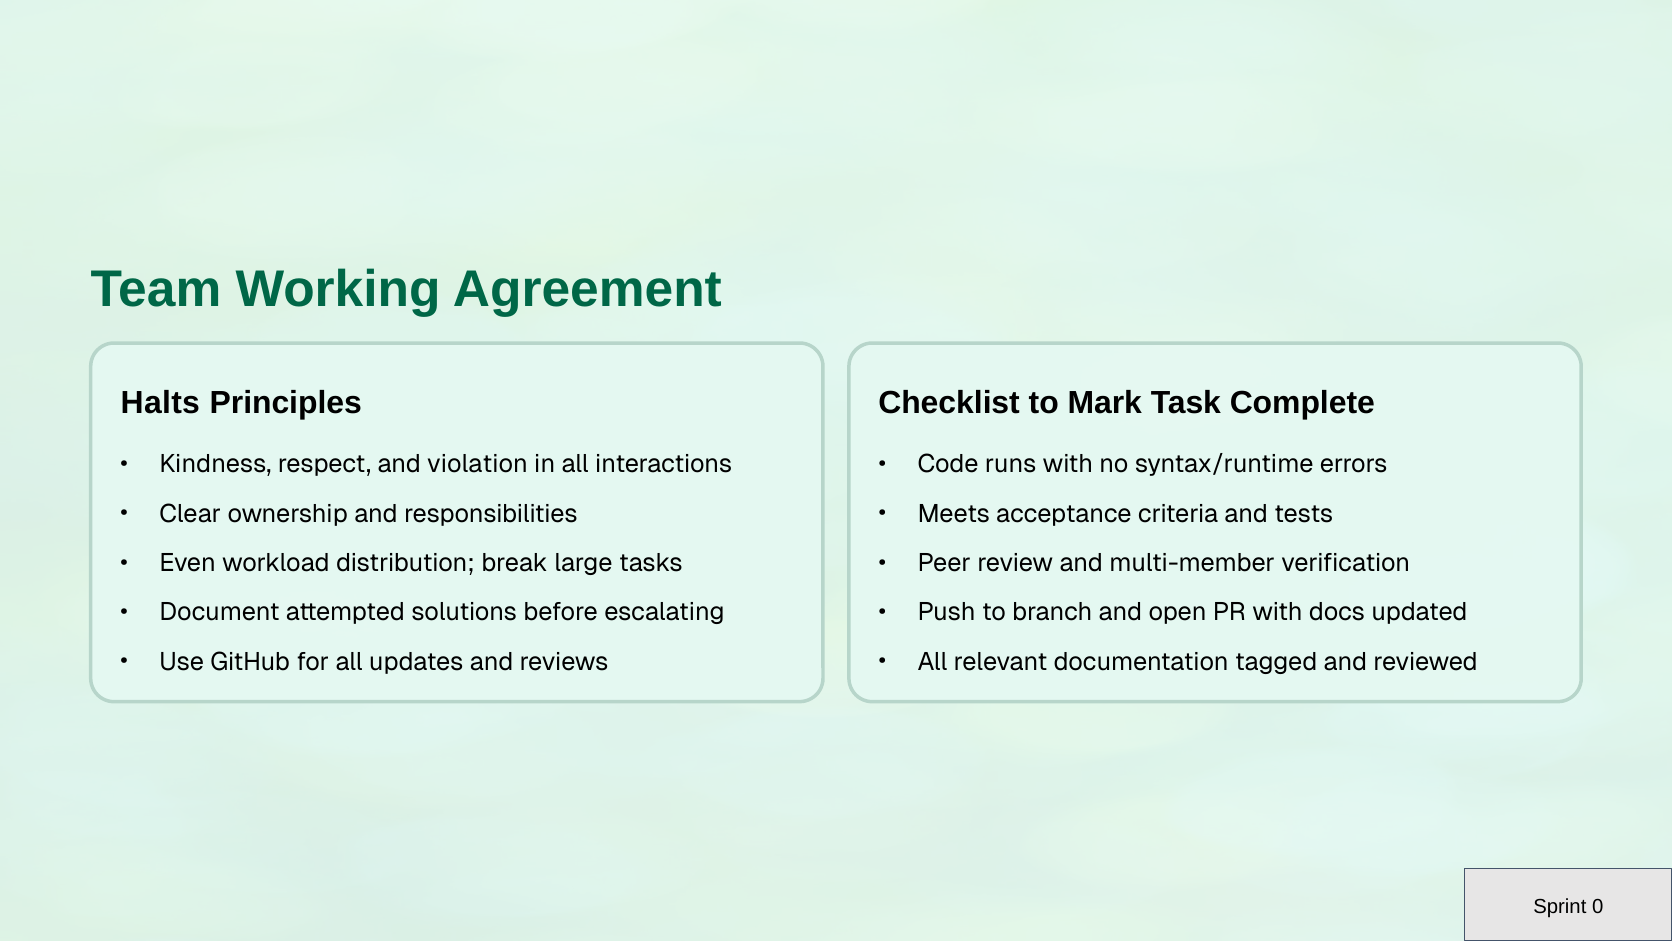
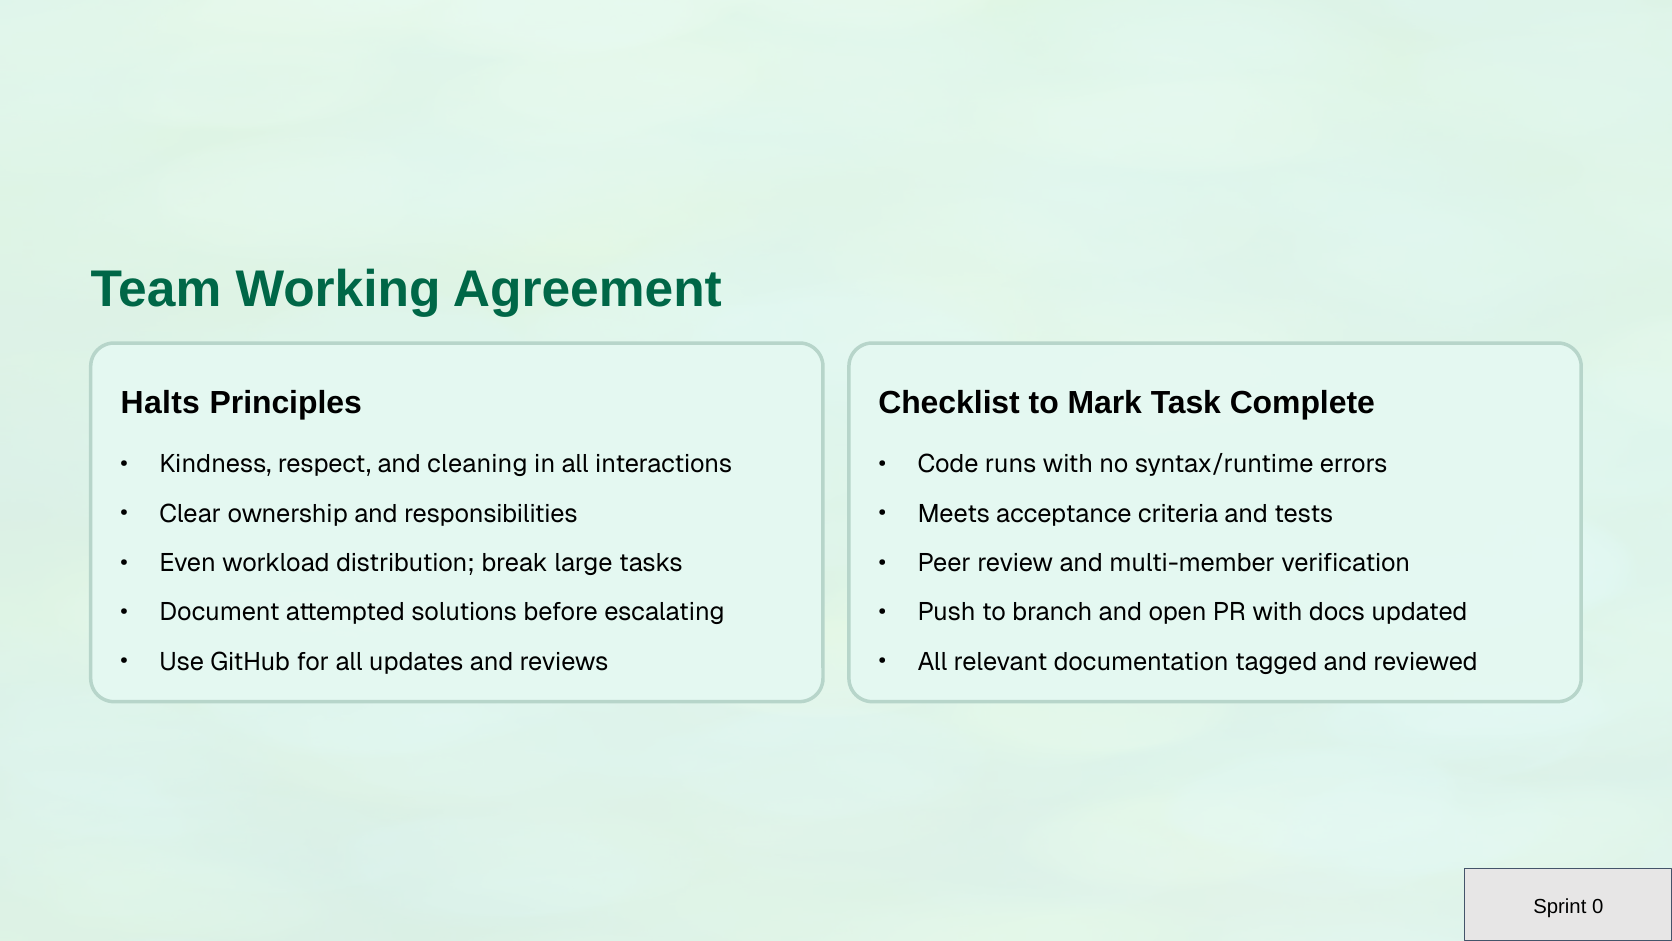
violation: violation -> cleaning
